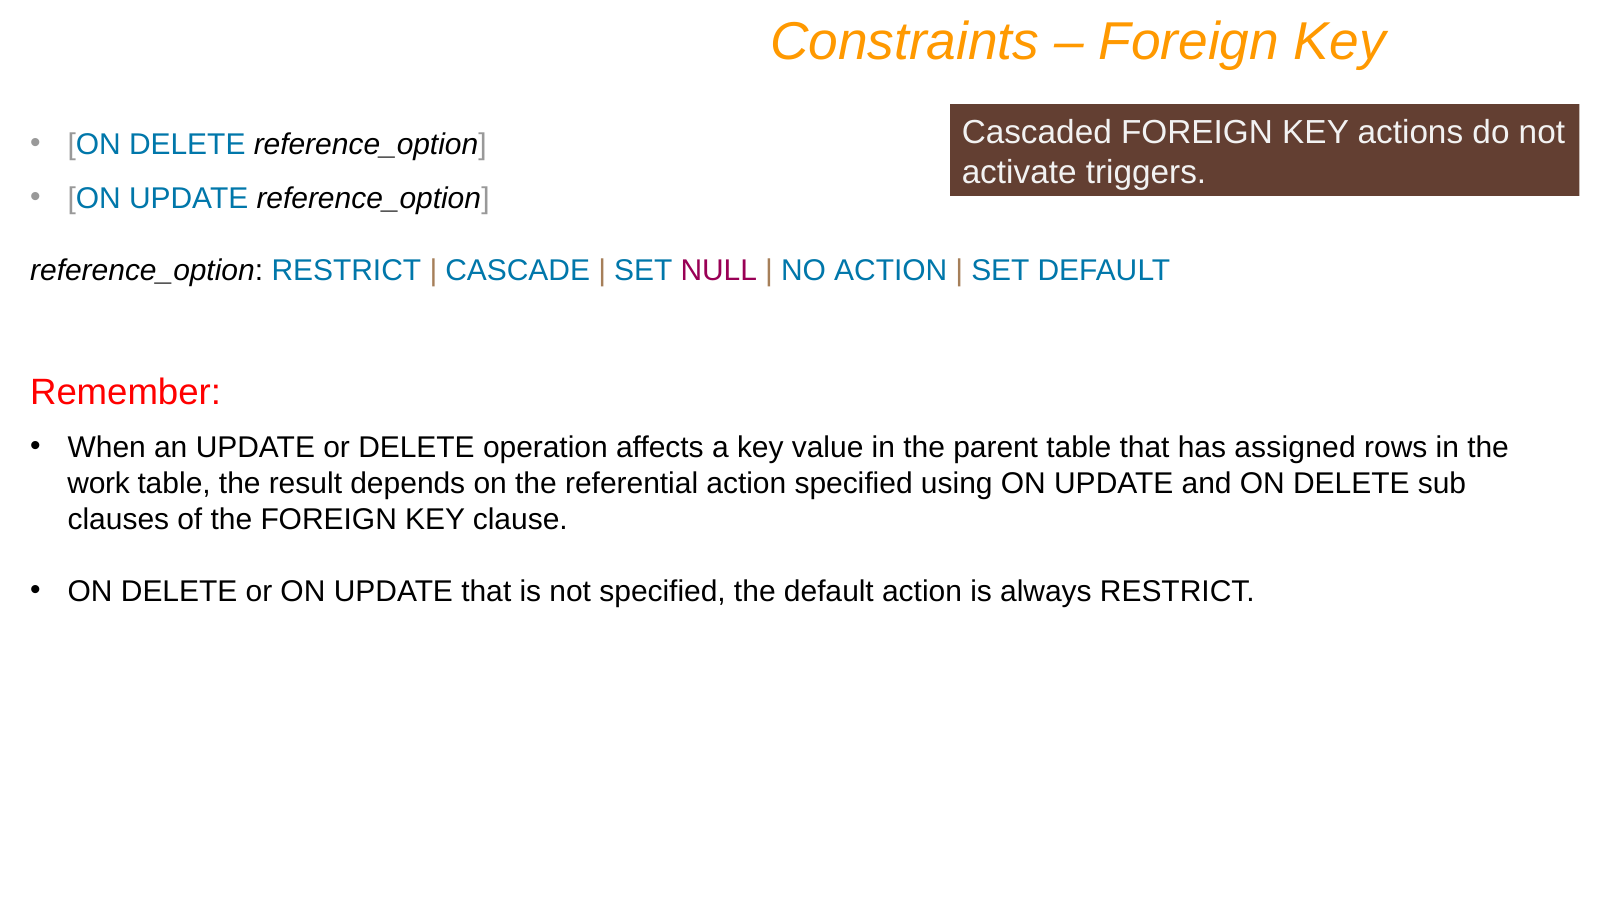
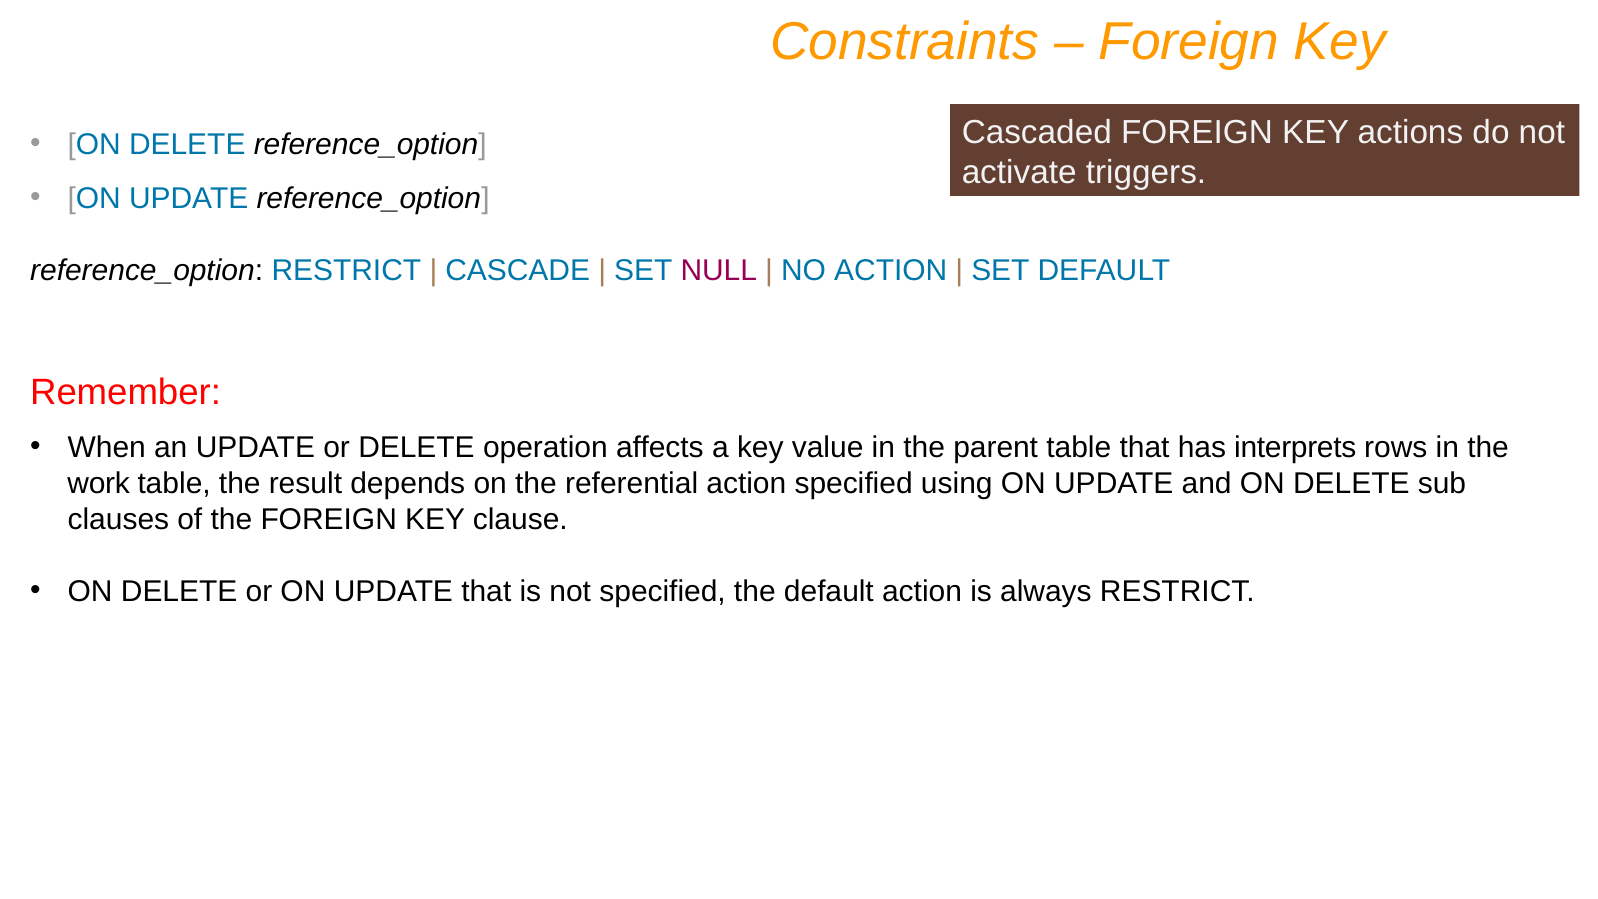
assigned: assigned -> interprets
